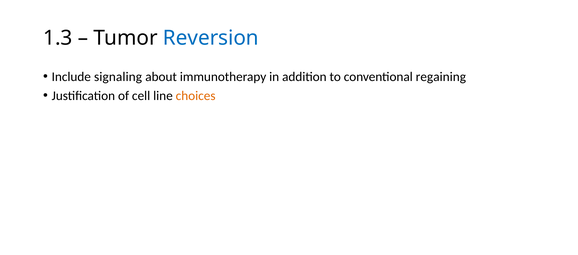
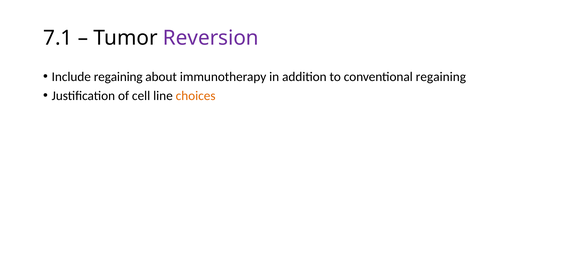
1.3: 1.3 -> 7.1
Reversion colour: blue -> purple
Include signaling: signaling -> regaining
